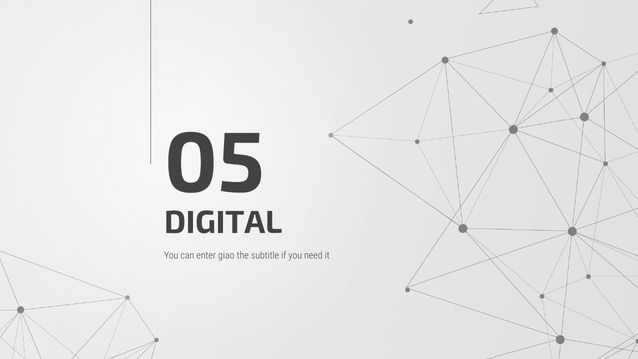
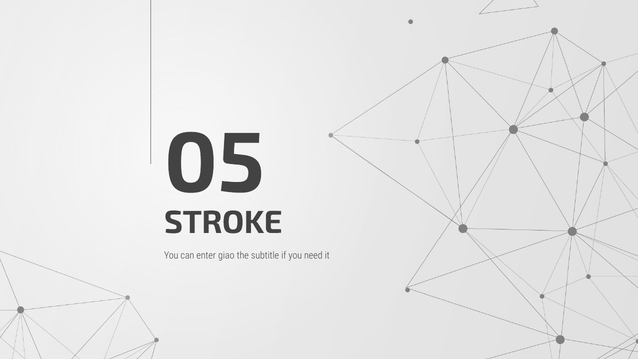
DIGITAL: DIGITAL -> STROKE
